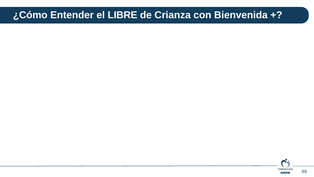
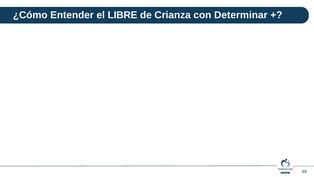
Bienvenida: Bienvenida -> Determinar
